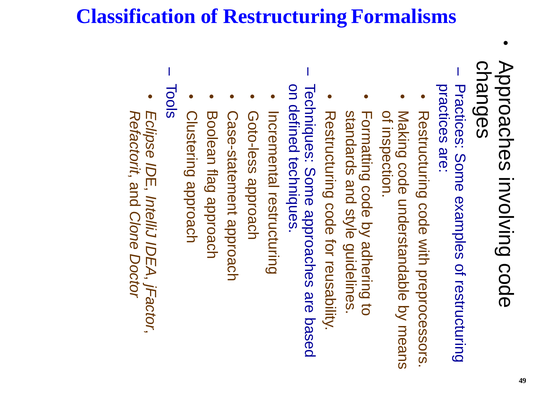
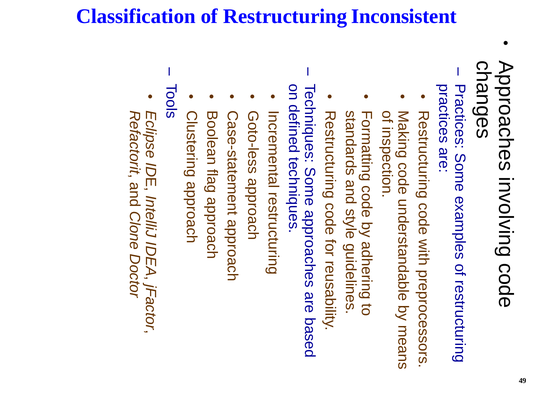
Formalisms: Formalisms -> Inconsistent
